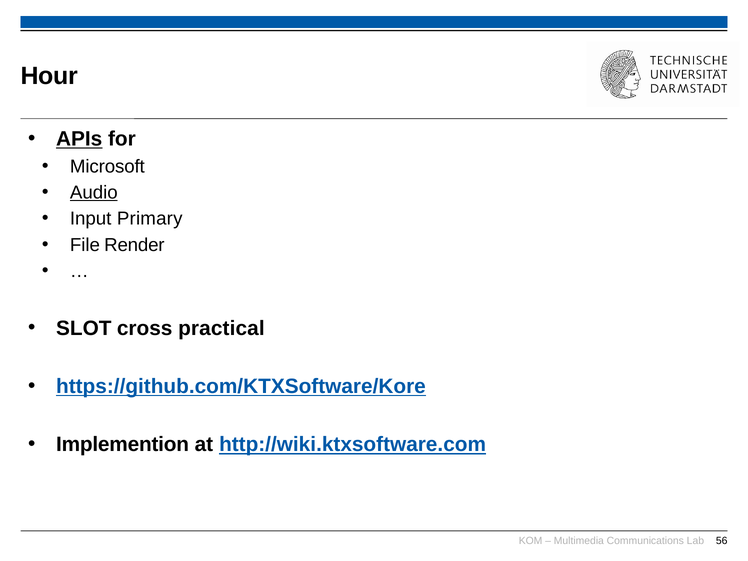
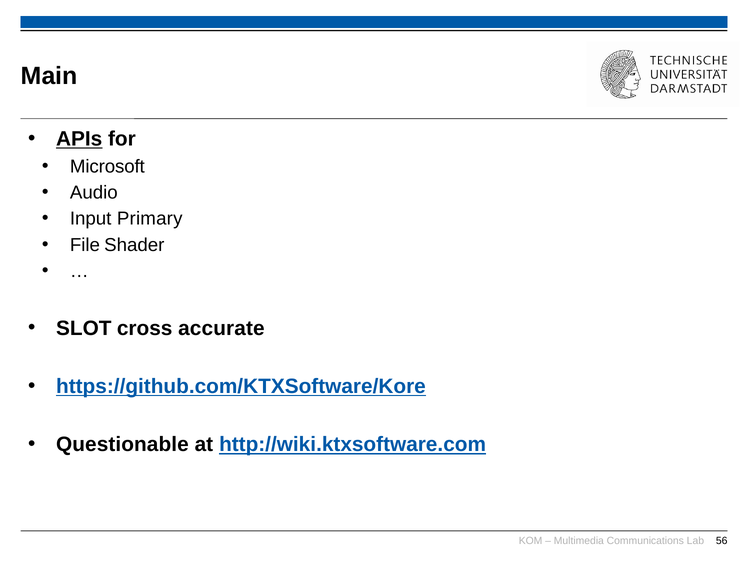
Hour: Hour -> Main
Audio underline: present -> none
Render: Render -> Shader
practical: practical -> accurate
Implemention: Implemention -> Questionable
